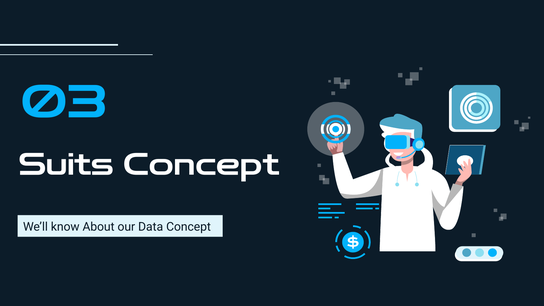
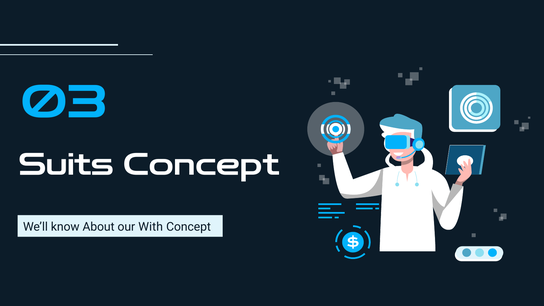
Data: Data -> With
